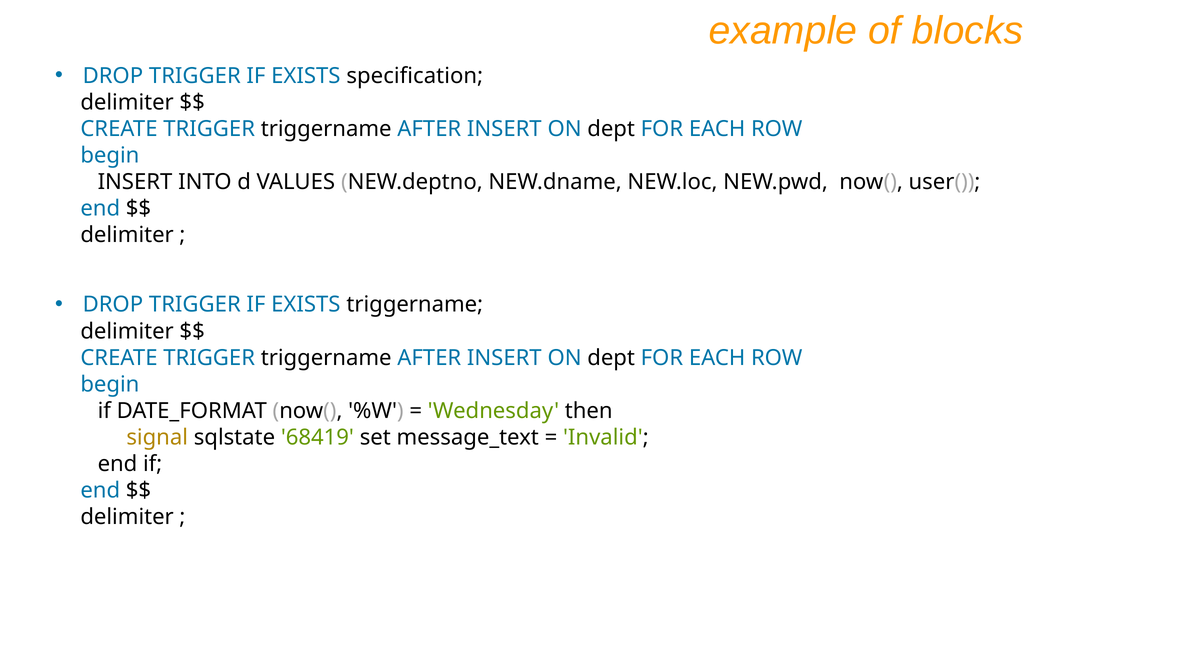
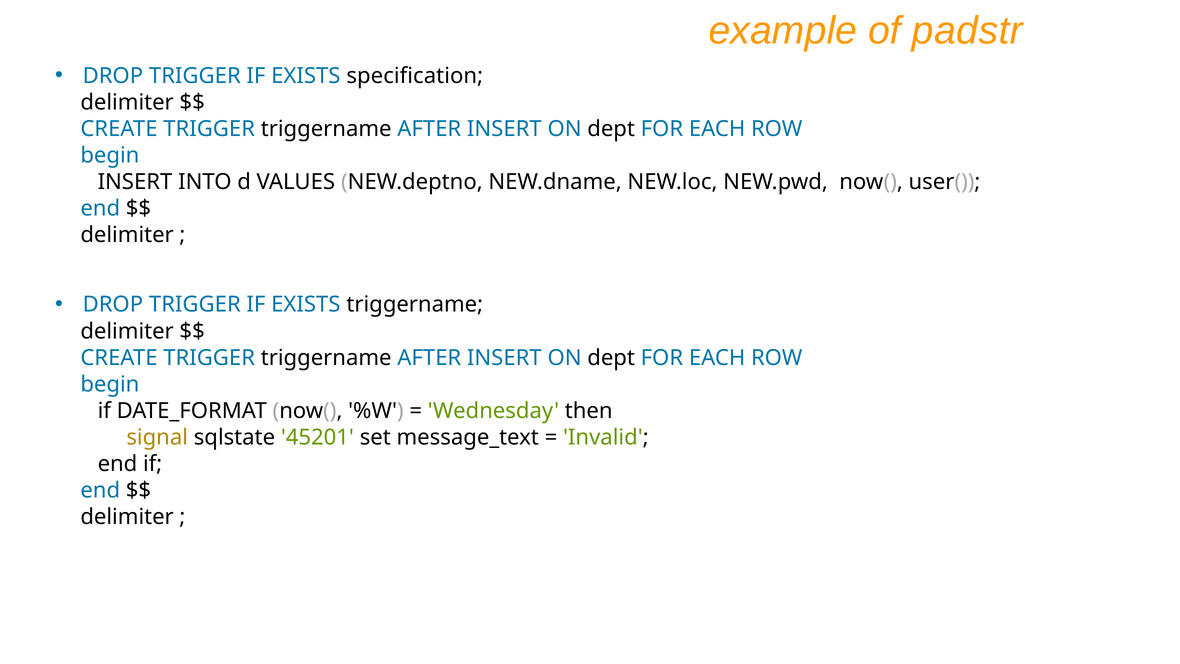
blocks: blocks -> padstr
68419: 68419 -> 45201
